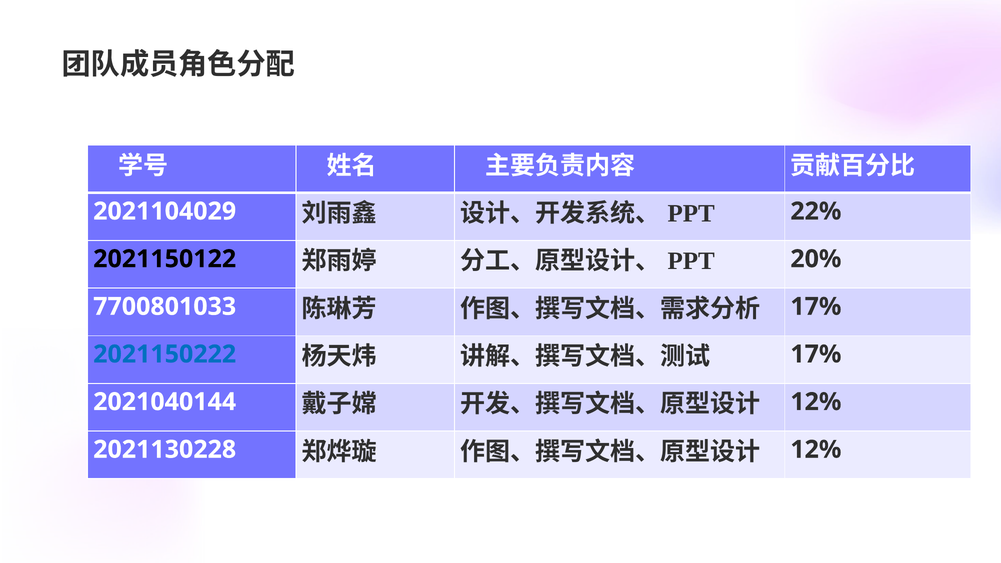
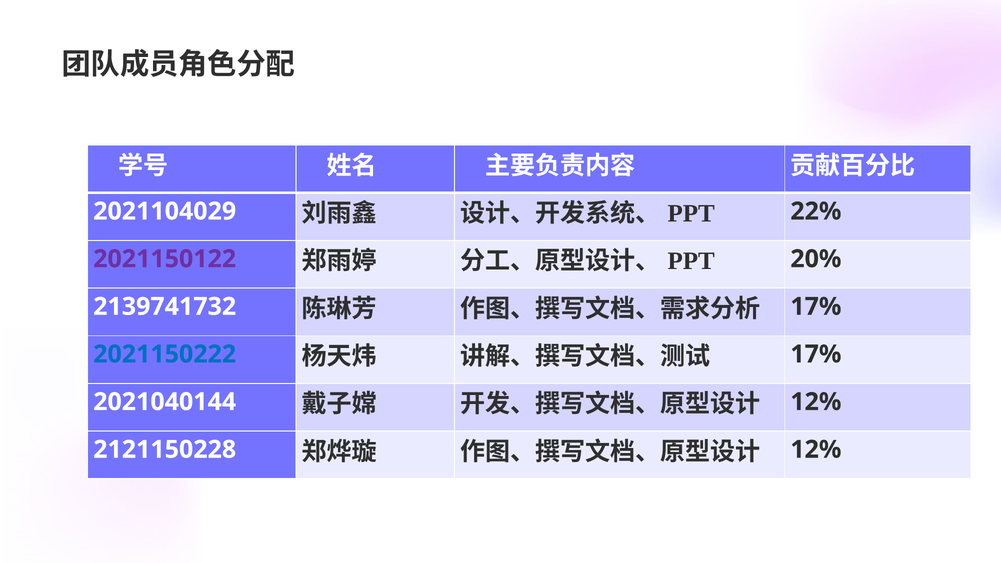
2021150122 colour: black -> purple
7700801033: 7700801033 -> 2139741732
2021130228: 2021130228 -> 2121150228
